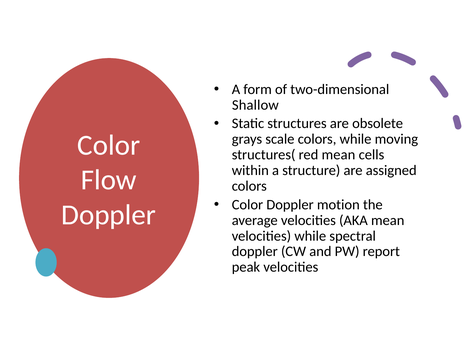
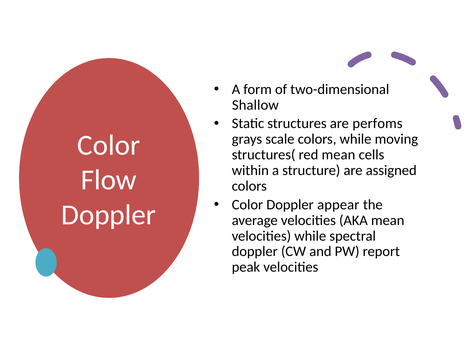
obsolete: obsolete -> perfoms
motion: motion -> appear
